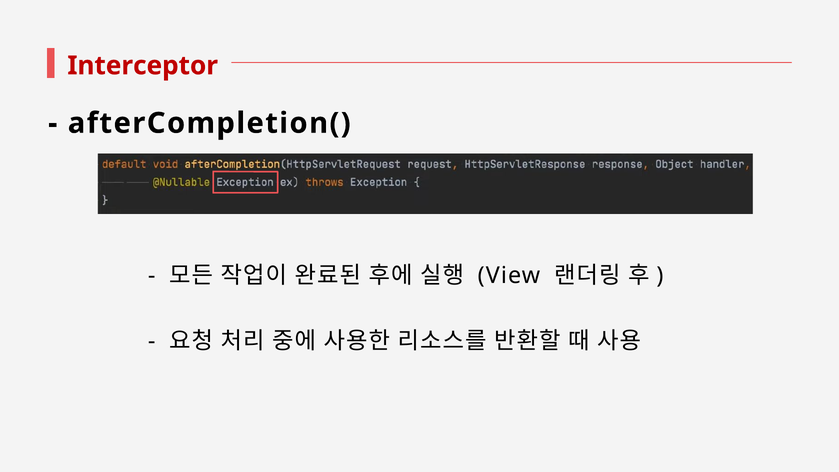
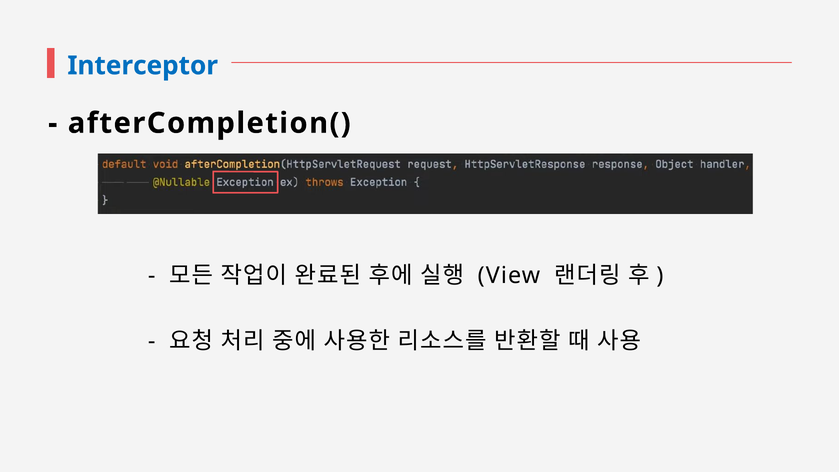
Interceptor colour: red -> blue
